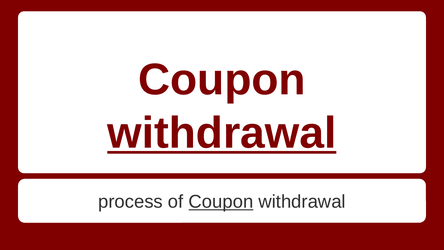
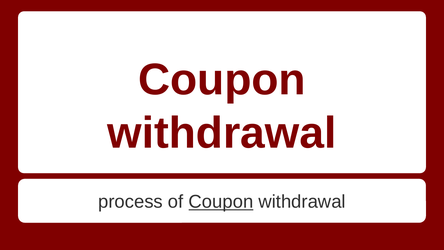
withdrawal at (222, 133) underline: present -> none
